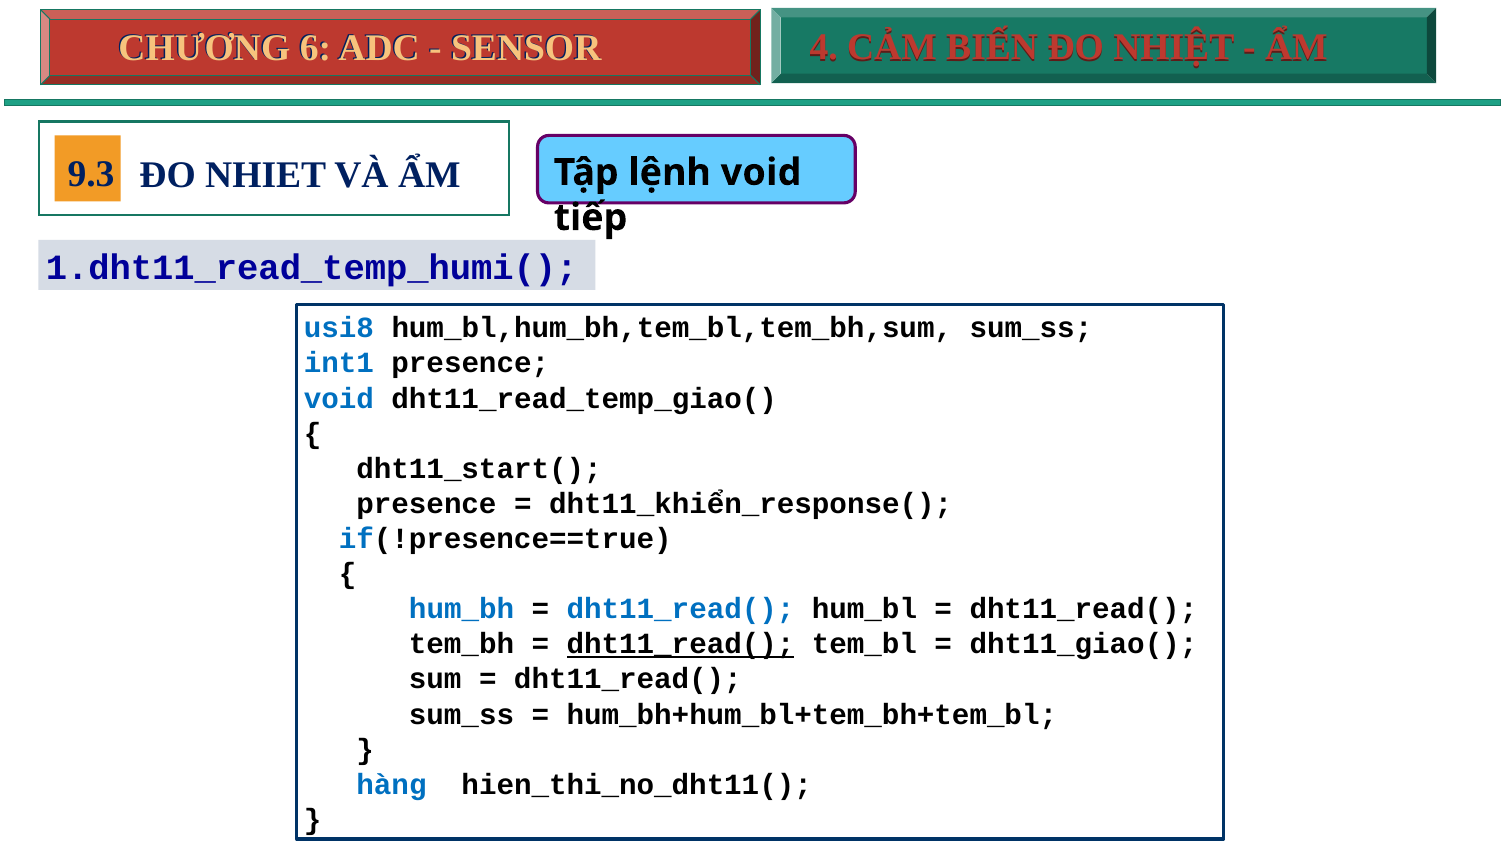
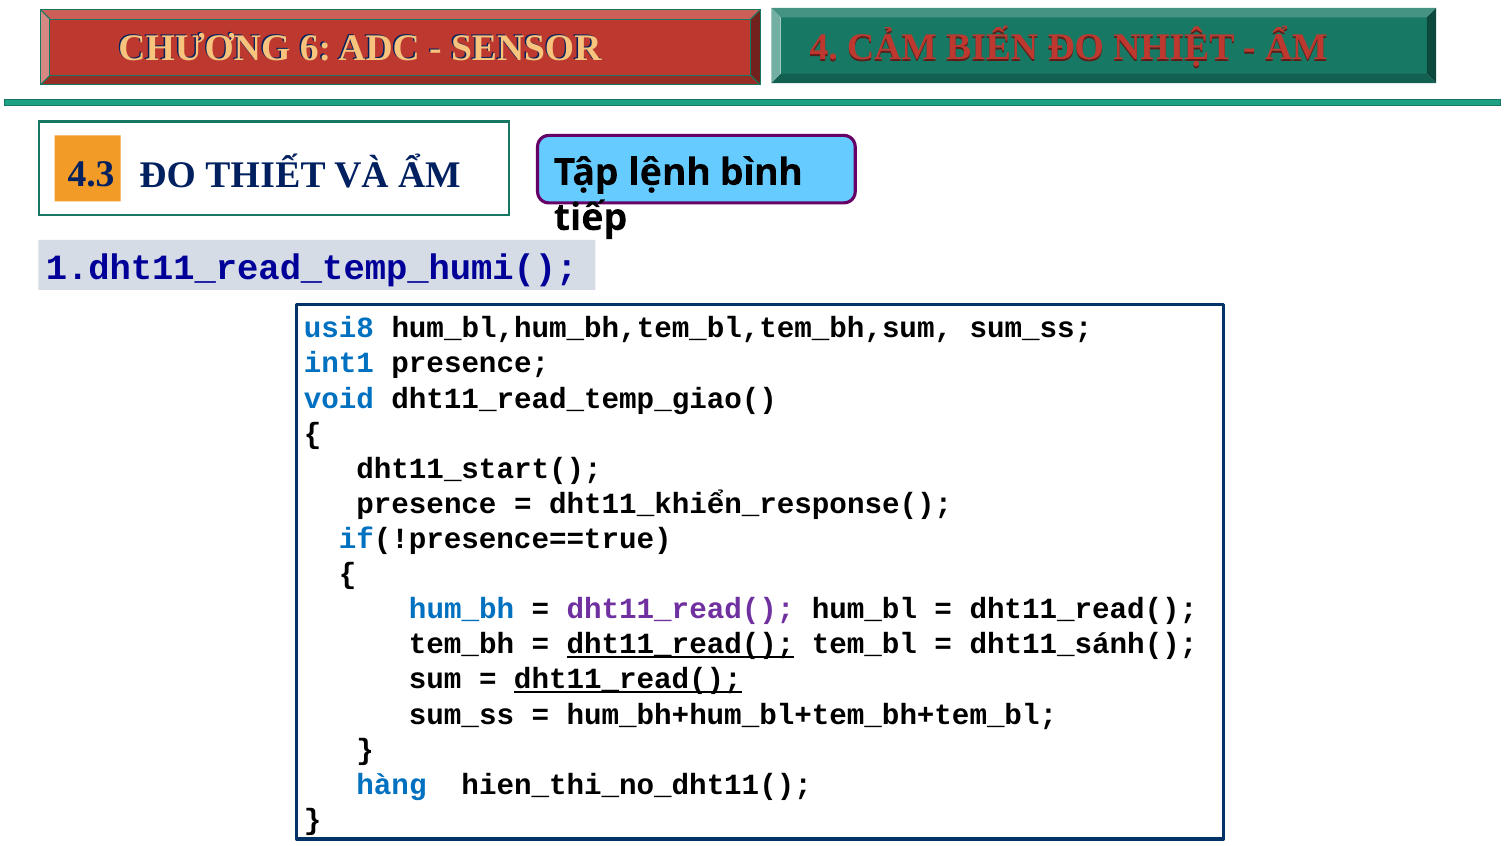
9.3: 9.3 -> 4.3
NHIET: NHIET -> THIẾT
lệnh void: void -> bình
dht11_read( at (681, 609) colour: blue -> purple
dht11_giao(: dht11_giao( -> dht11_sánh(
dht11_read( at (628, 679) underline: none -> present
